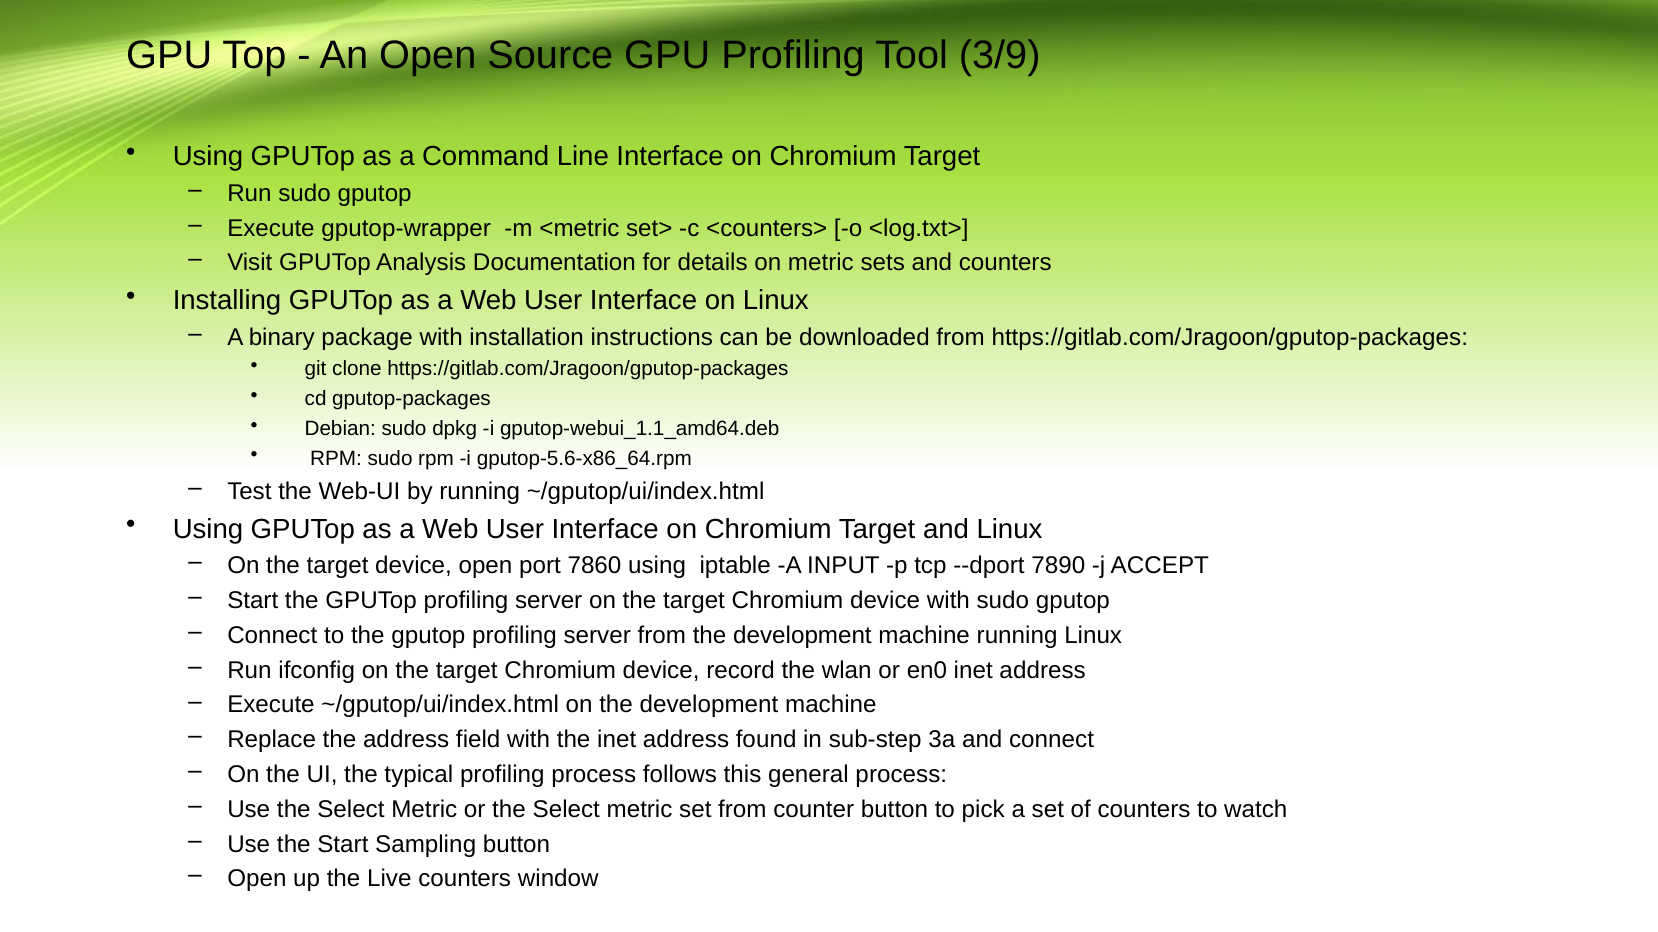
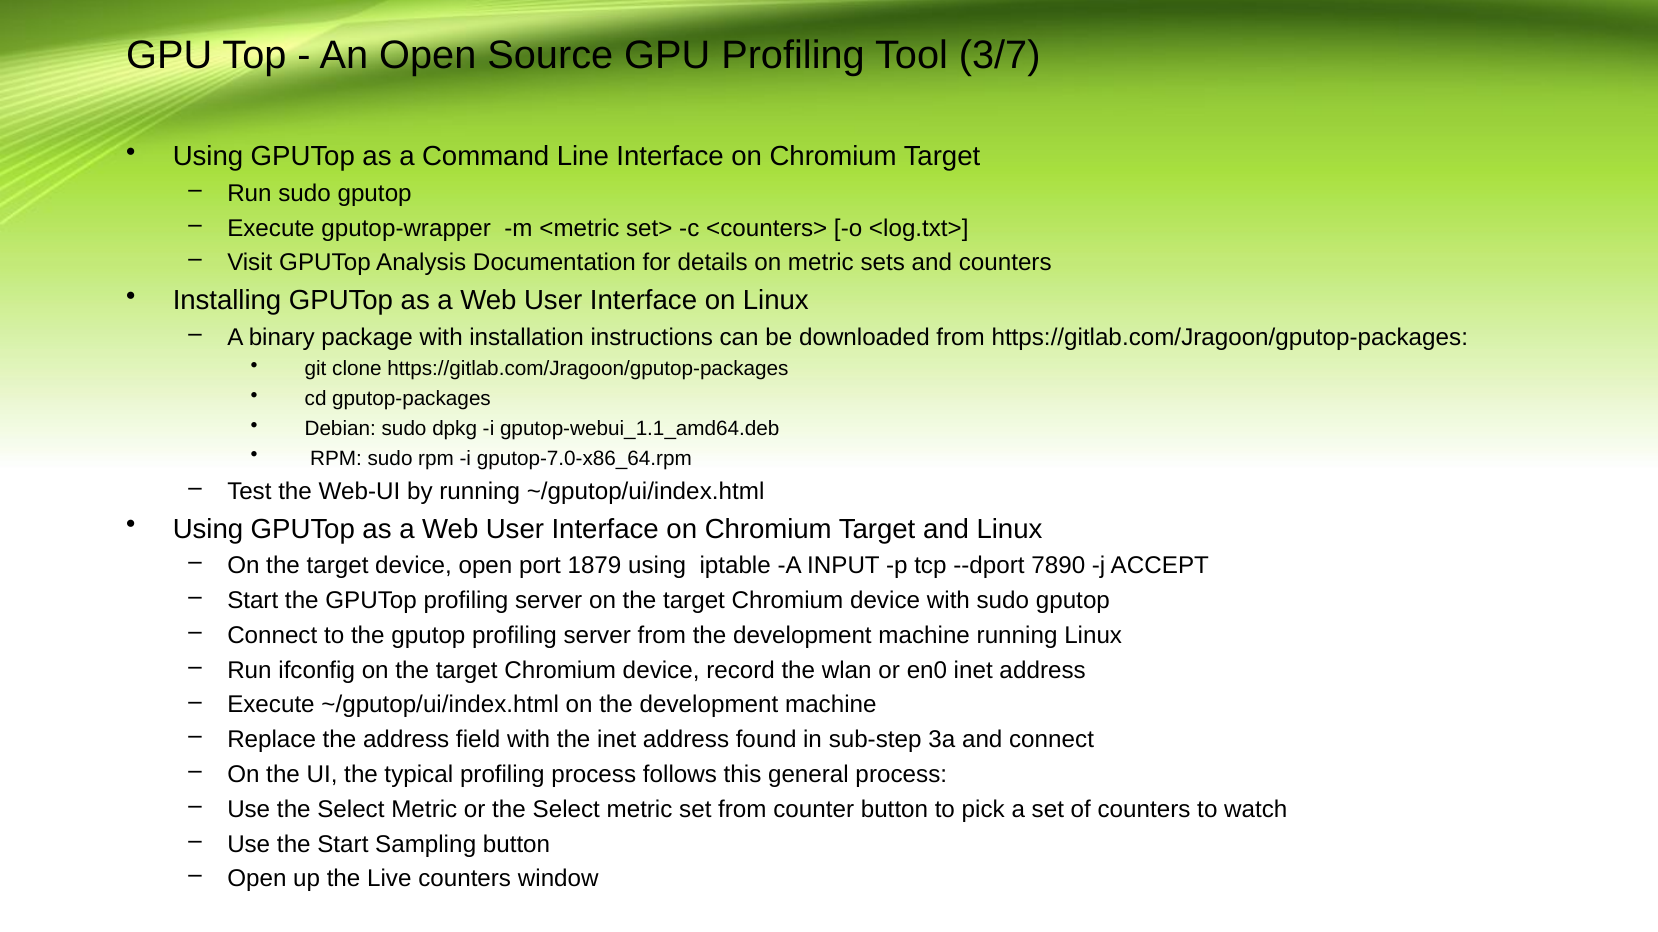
3/9: 3/9 -> 3/7
gputop-5.6-x86_64.rpm: gputop-5.6-x86_64.rpm -> gputop-7.0-x86_64.rpm
7860: 7860 -> 1879
